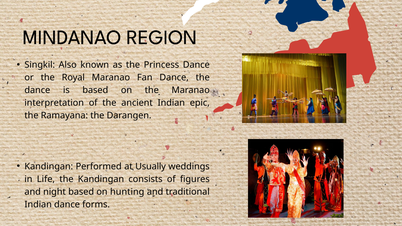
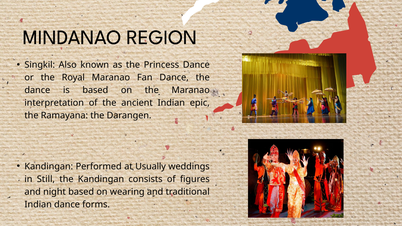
Life: Life -> Still
hunting: hunting -> wearing
